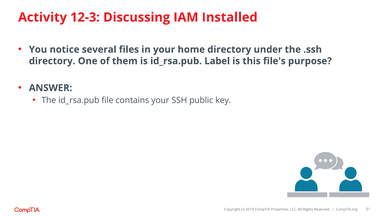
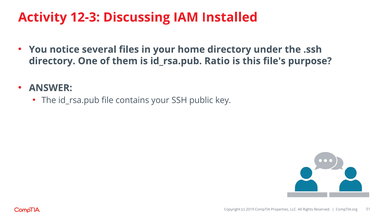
Label: Label -> Ratio
